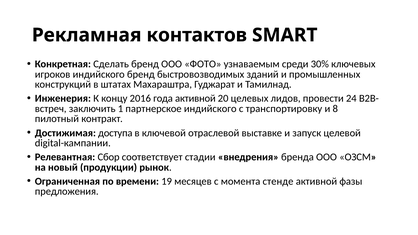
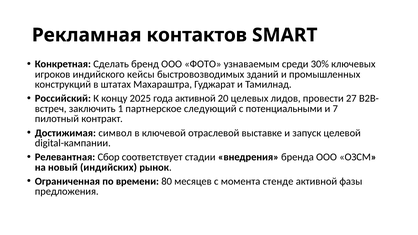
индийского бренд: бренд -> кейсы
Инженерия: Инженерия -> Российский
2016: 2016 -> 2025
24: 24 -> 27
партнерское индийского: индийского -> следующий
транспортировку: транспортировку -> потенциальными
8: 8 -> 7
доступа: доступа -> символ
продукции: продукции -> индийских
19: 19 -> 80
